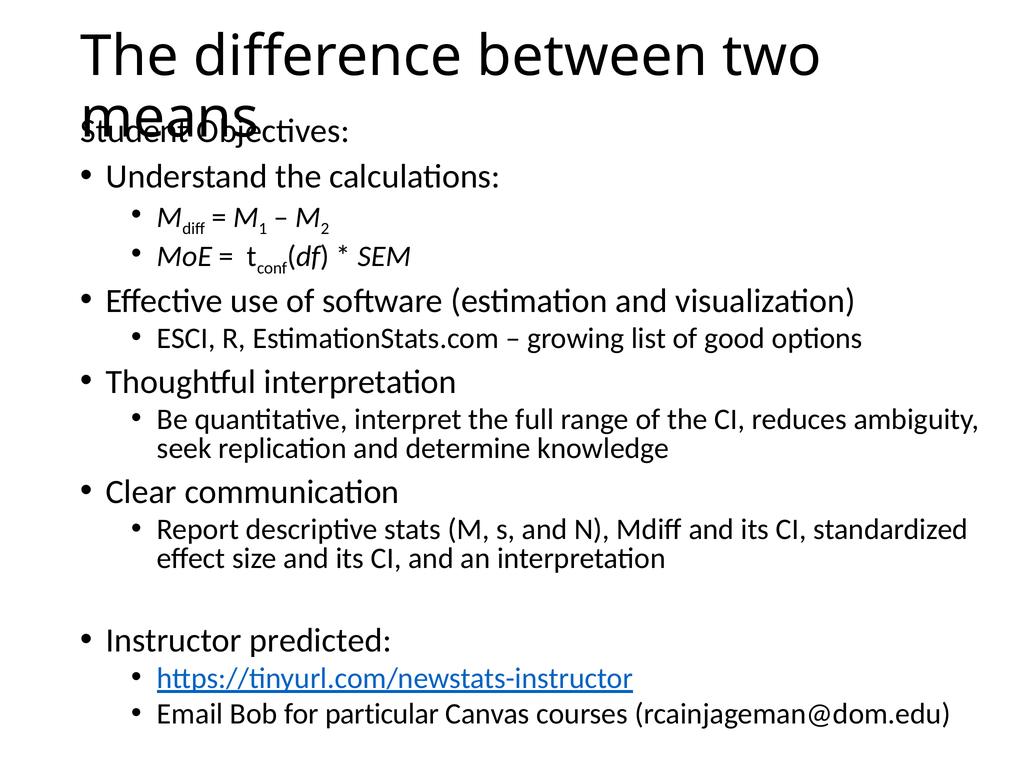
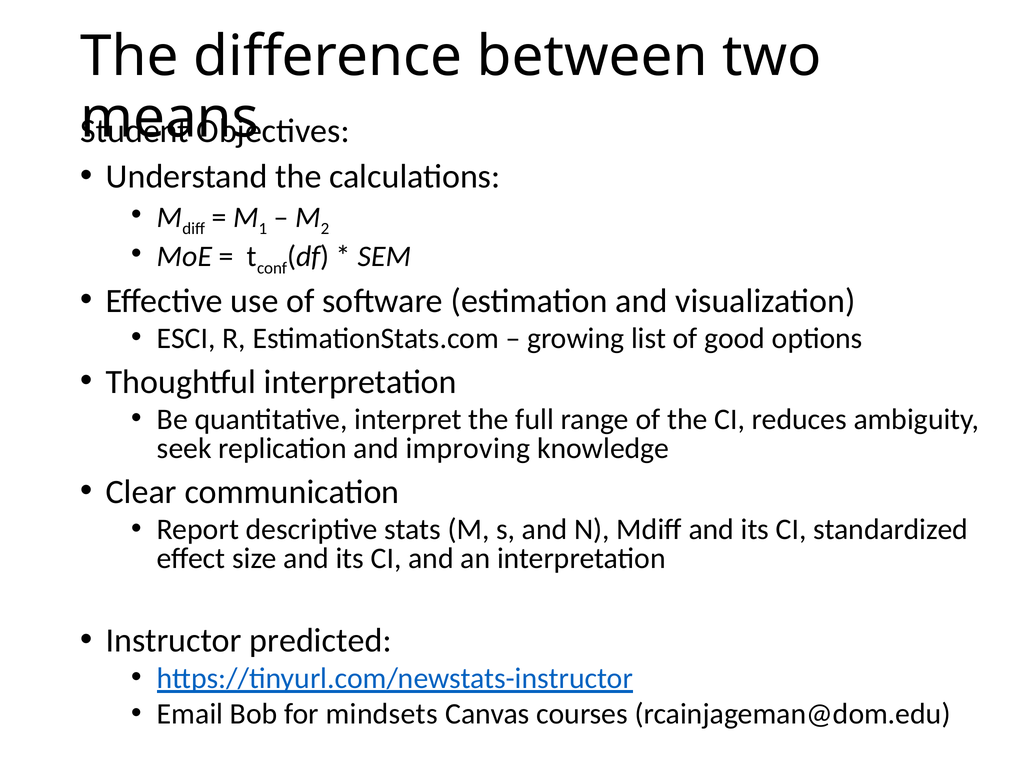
determine: determine -> improving
particular: particular -> mindsets
